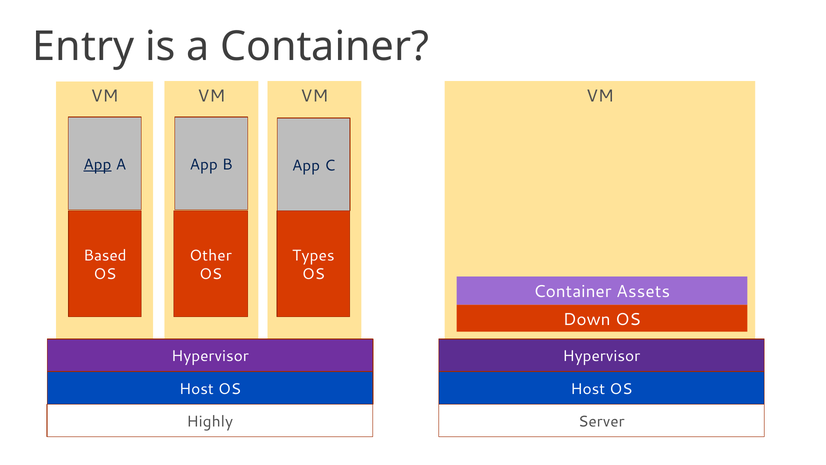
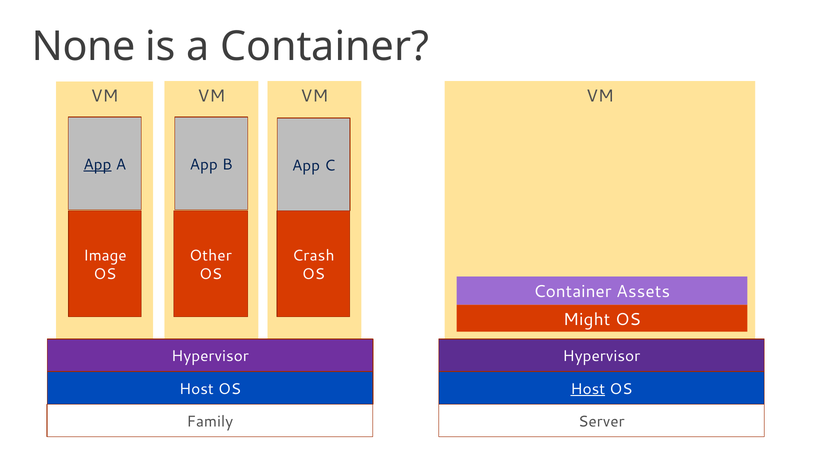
Entry: Entry -> None
Based: Based -> Image
Types: Types -> Crash
Down: Down -> Might
Host at (588, 389) underline: none -> present
Highly: Highly -> Family
